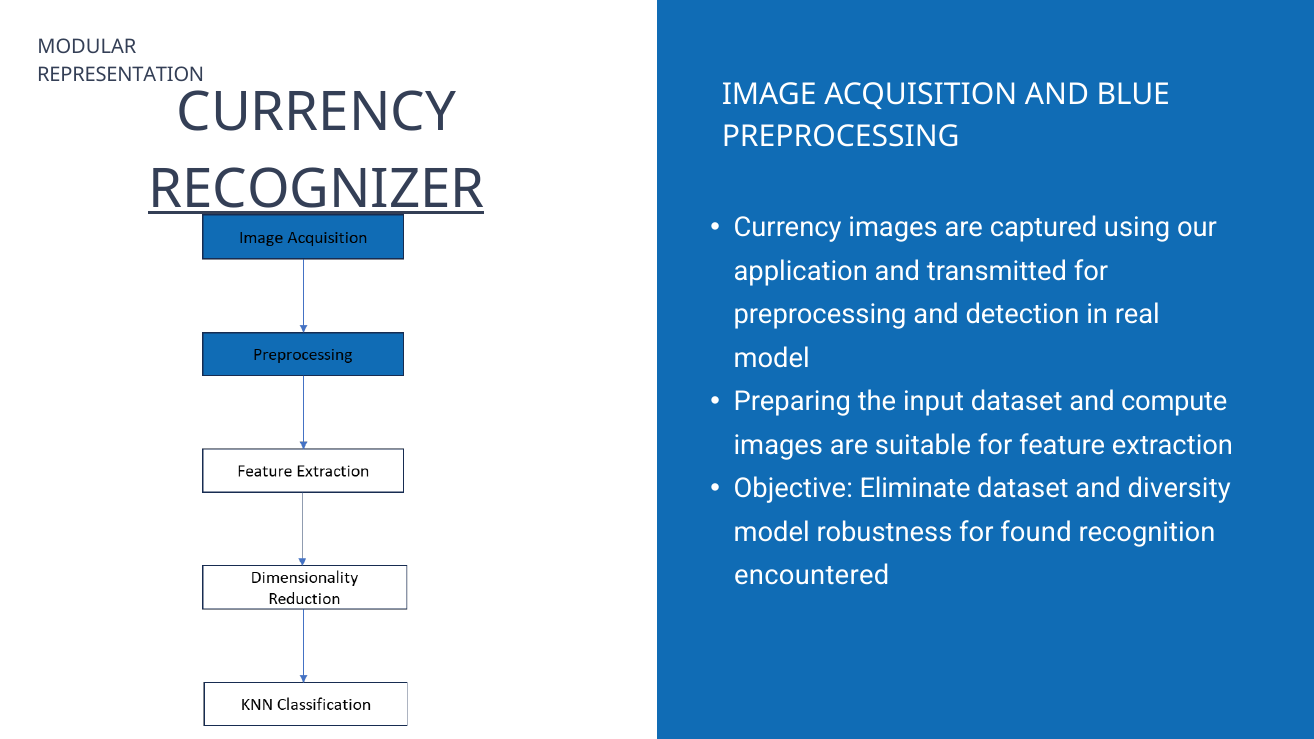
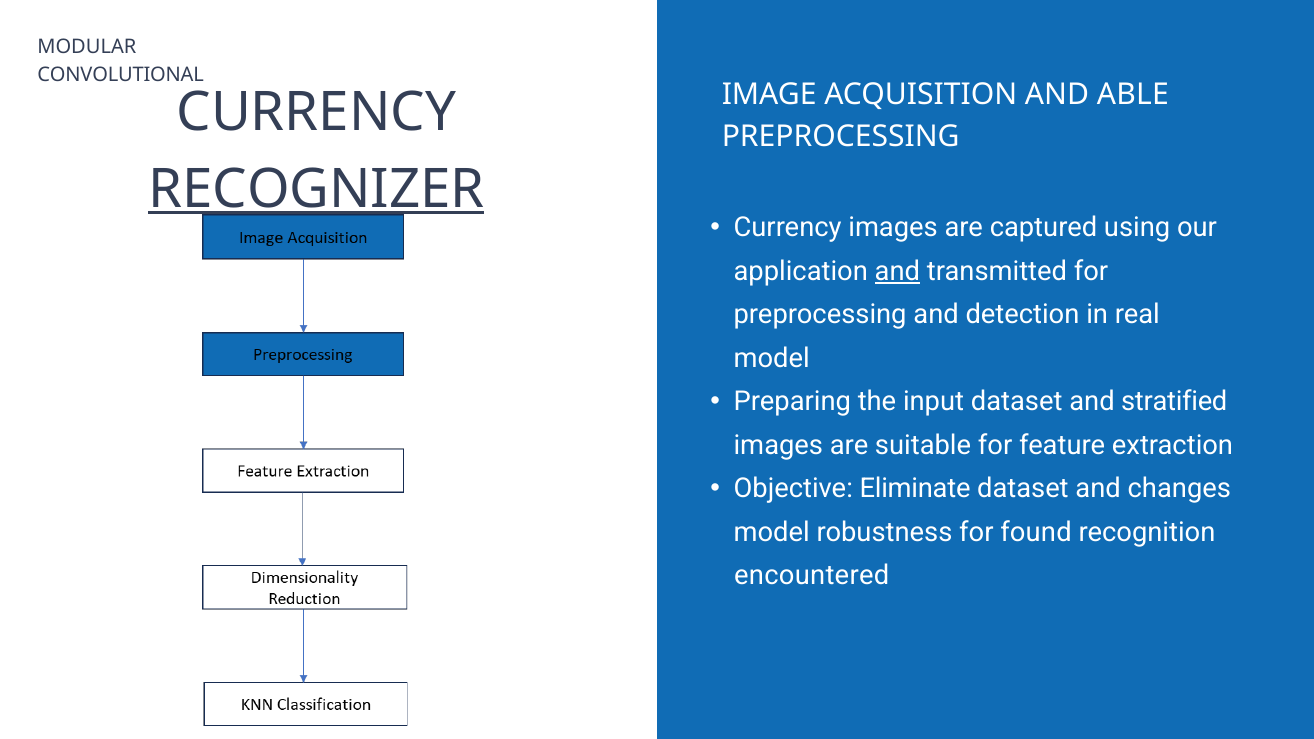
REPRESENTATION: REPRESENTATION -> CONVOLUTIONAL
BLUE: BLUE -> ABLE
and at (897, 271) underline: none -> present
compute: compute -> stratified
diversity: diversity -> changes
